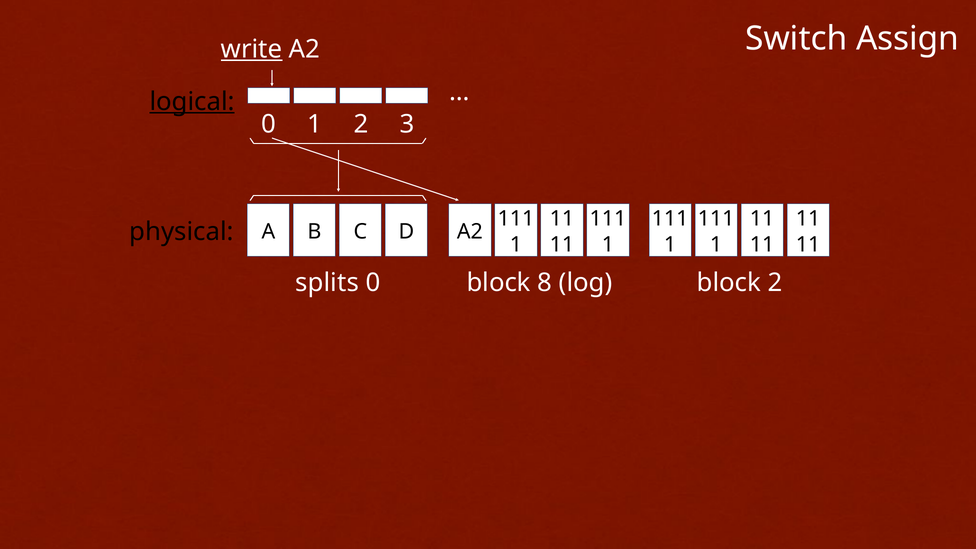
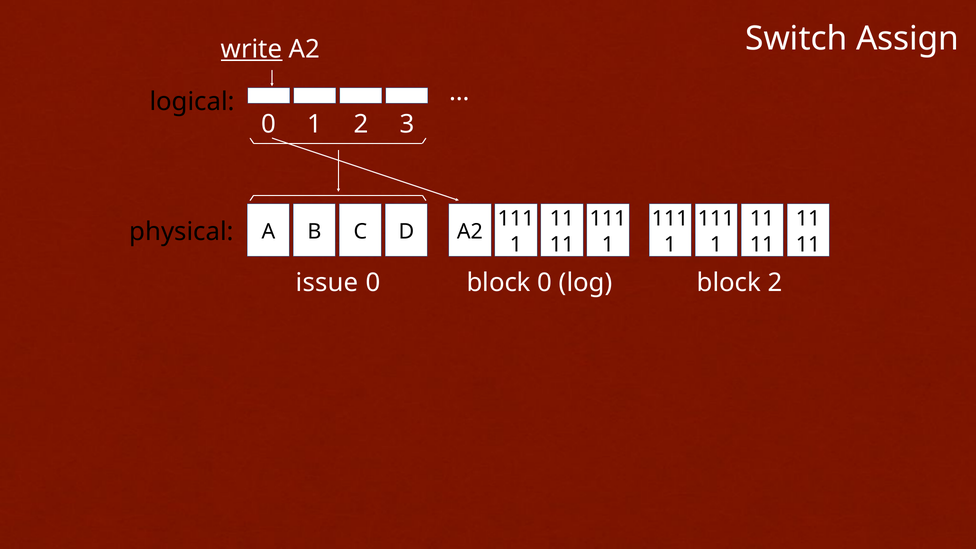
logical underline: present -> none
splits: splits -> issue
block 8: 8 -> 0
